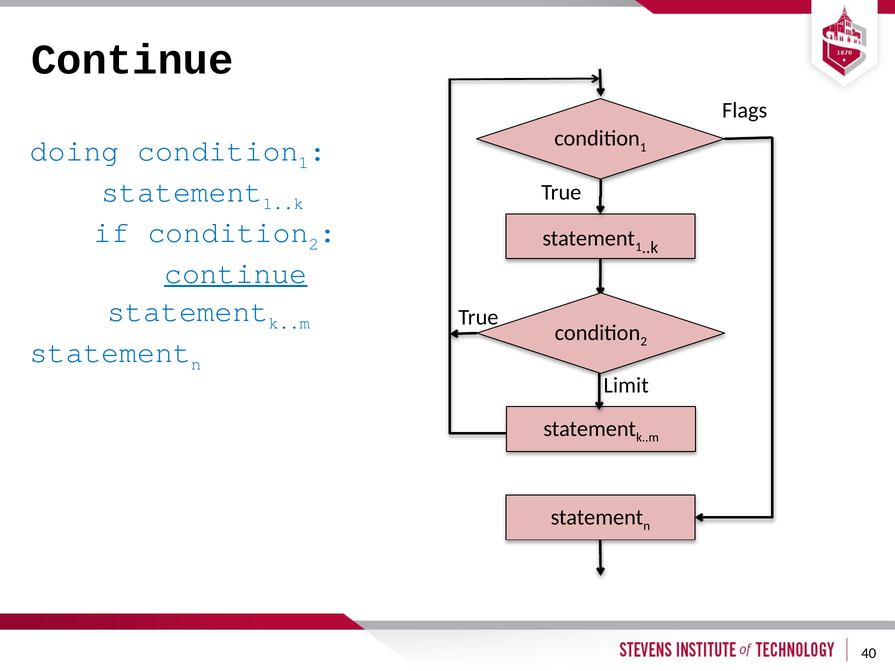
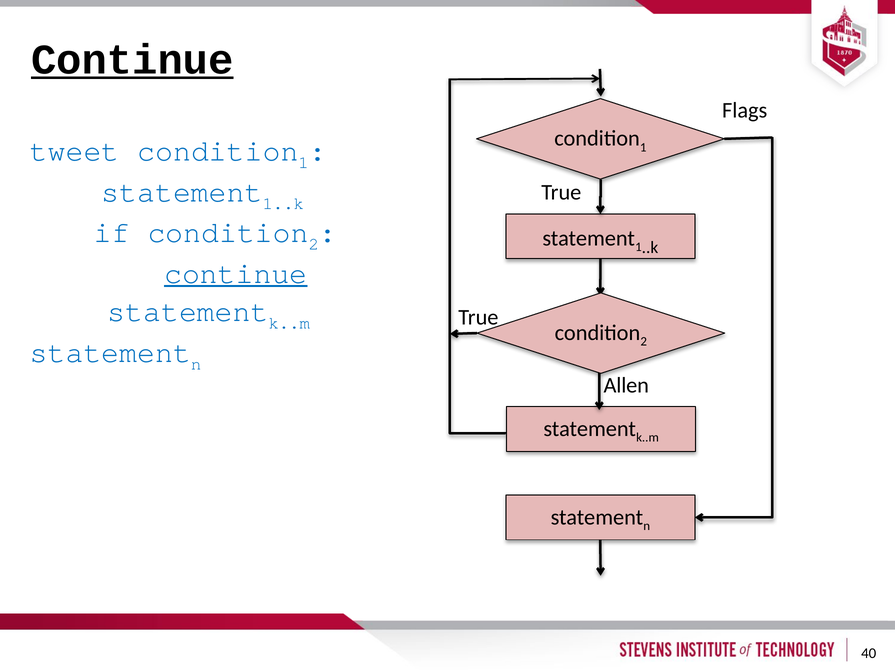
Continue at (132, 60) underline: none -> present
doing: doing -> tweet
Limit: Limit -> Allen
